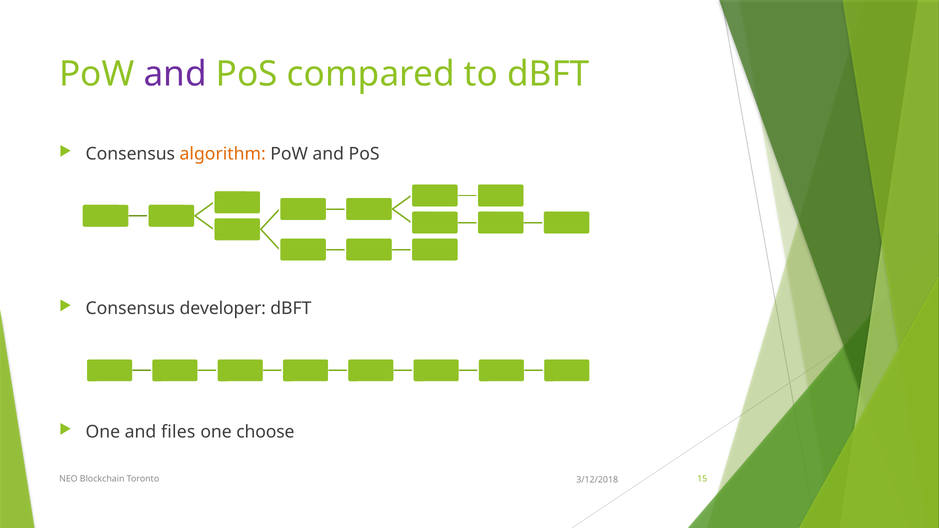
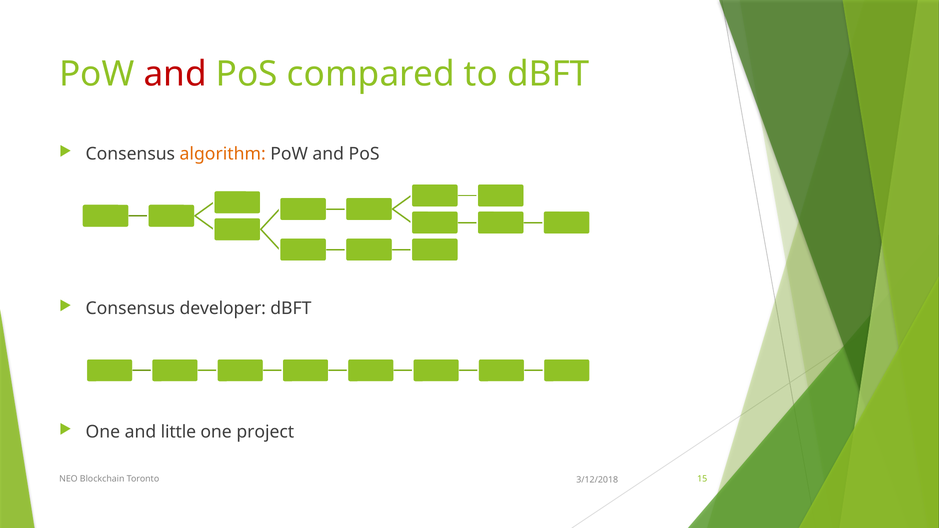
and at (175, 74) colour: purple -> red
files: files -> little
choose: choose -> project
